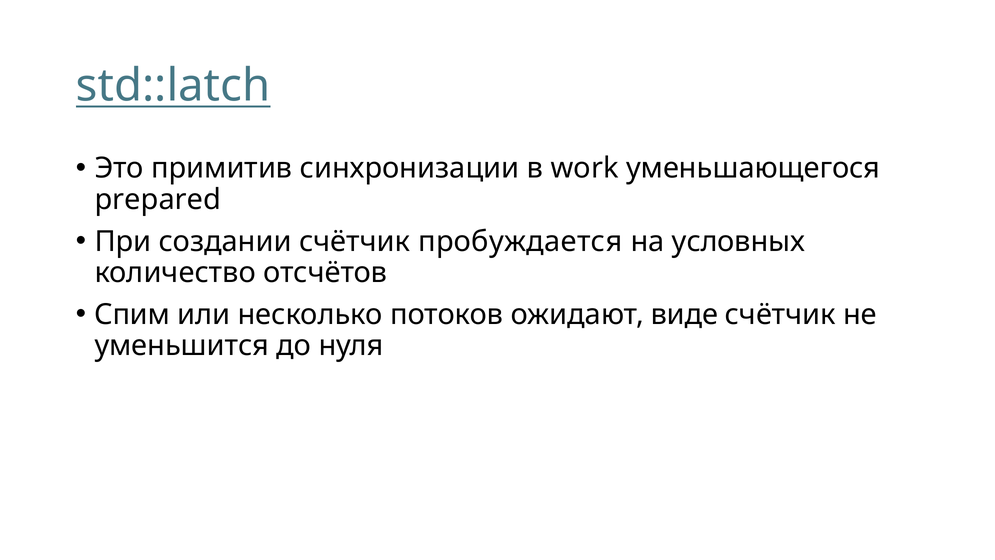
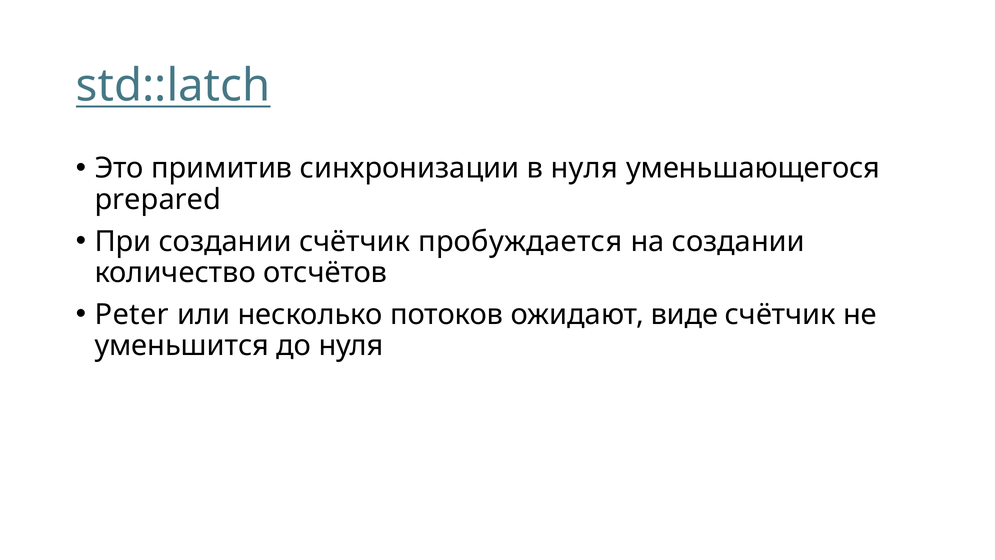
в work: work -> нуля
на условных: условных -> создании
Спим: Спим -> Peter
